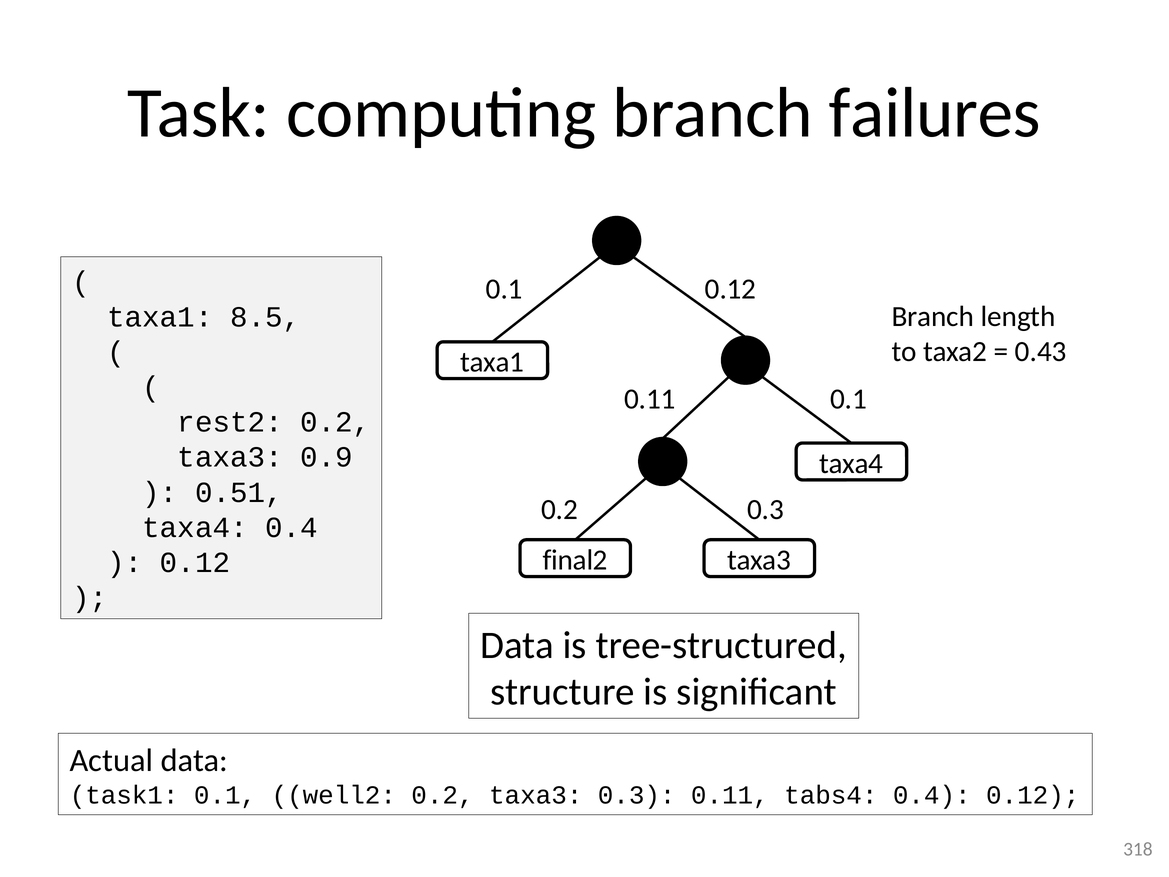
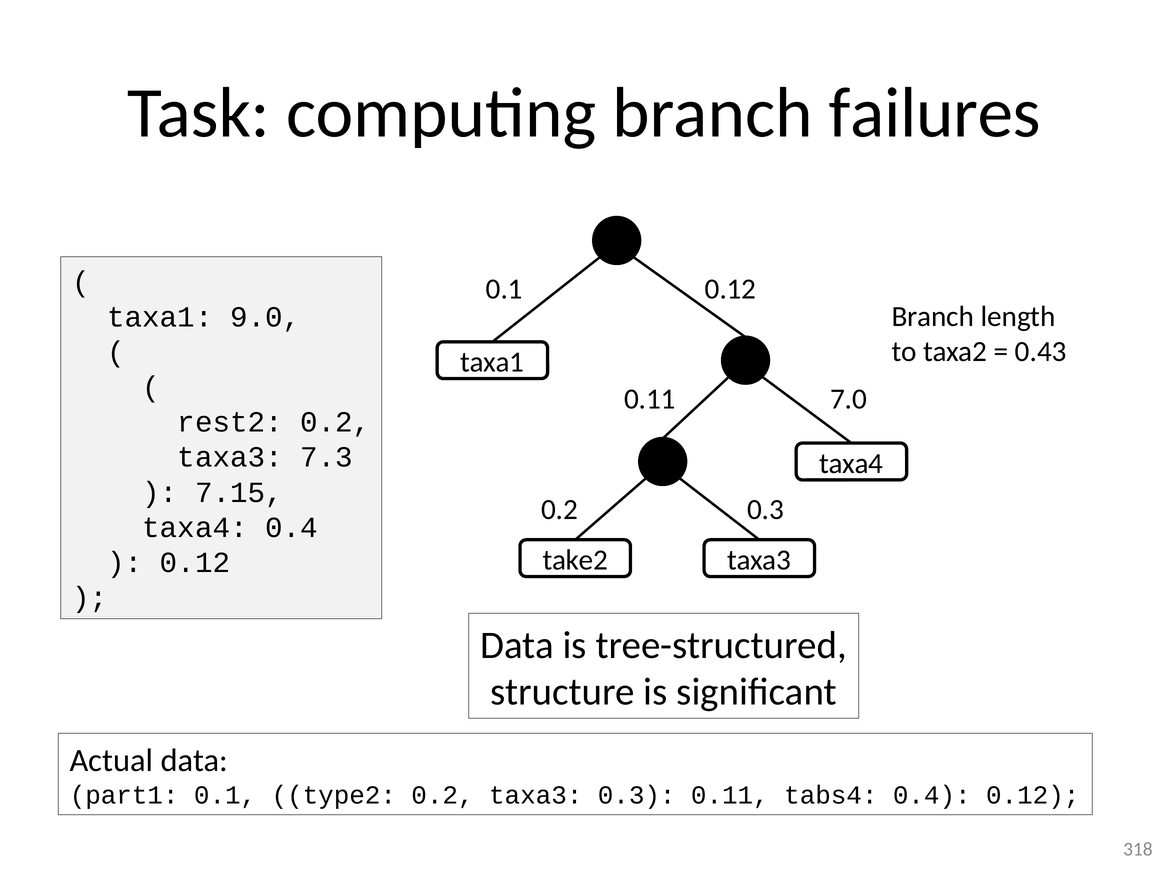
8.5: 8.5 -> 9.0
0.1 at (848, 399): 0.1 -> 7.0
0.9: 0.9 -> 7.3
0.51: 0.51 -> 7.15
final2: final2 -> take2
task1: task1 -> part1
well2: well2 -> type2
